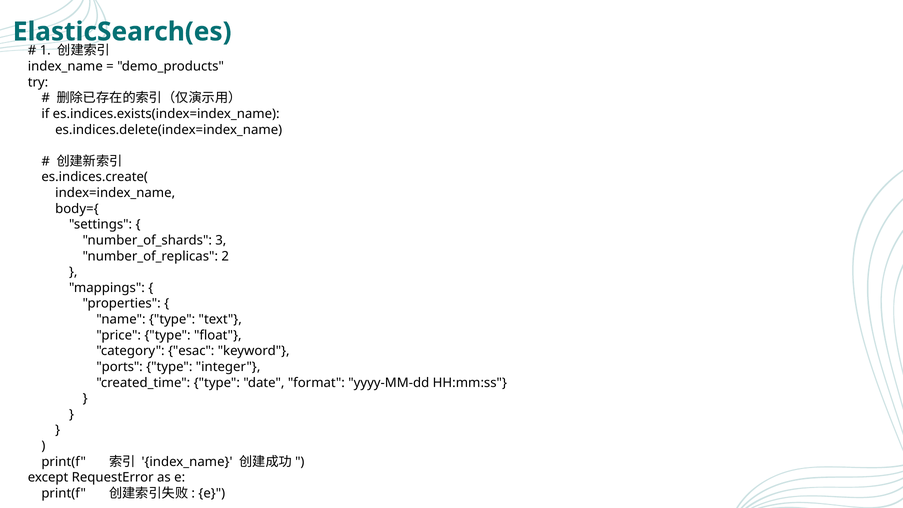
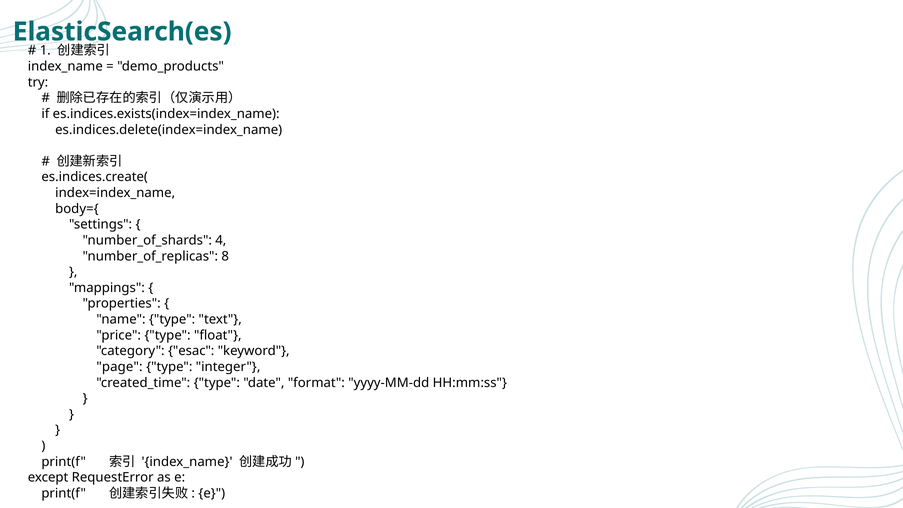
3: 3 -> 4
2: 2 -> 8
ports: ports -> page
